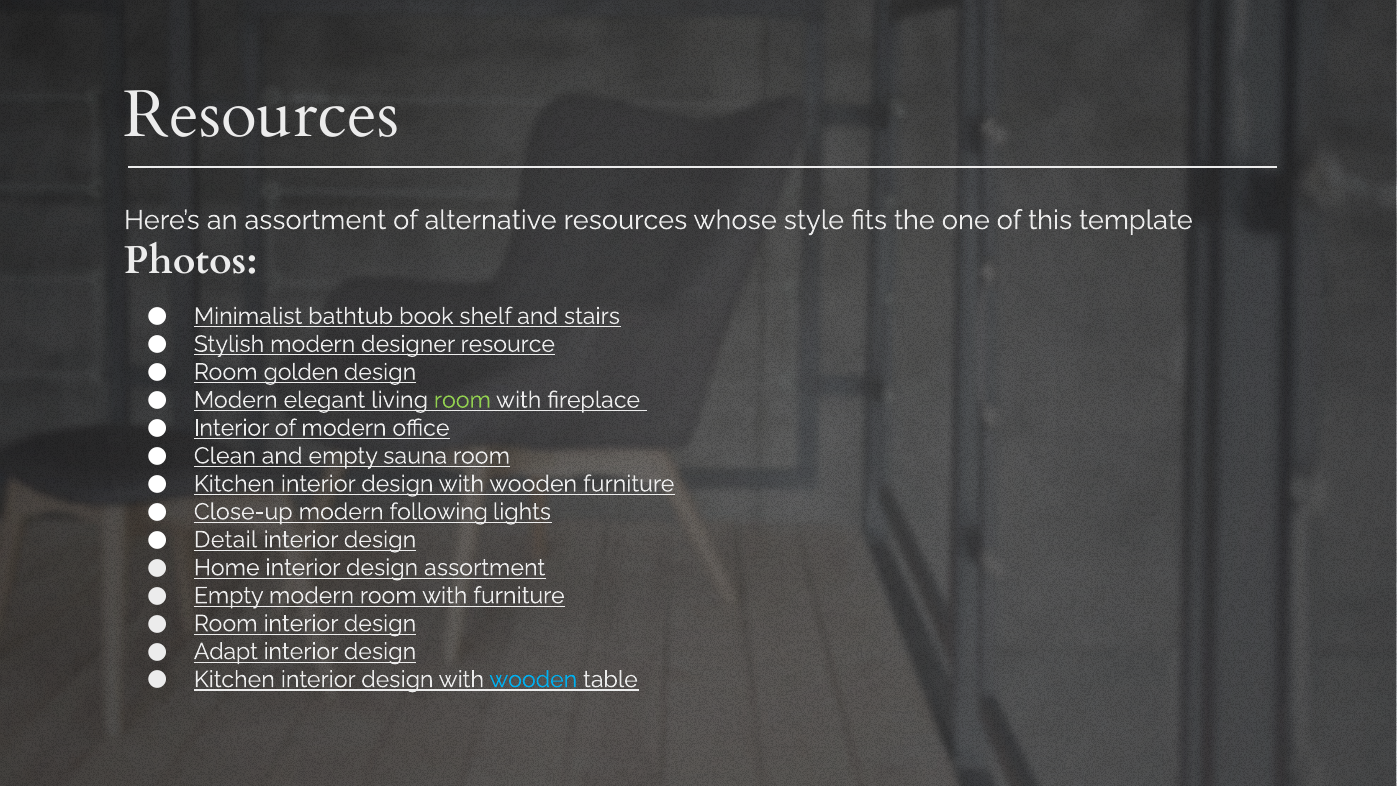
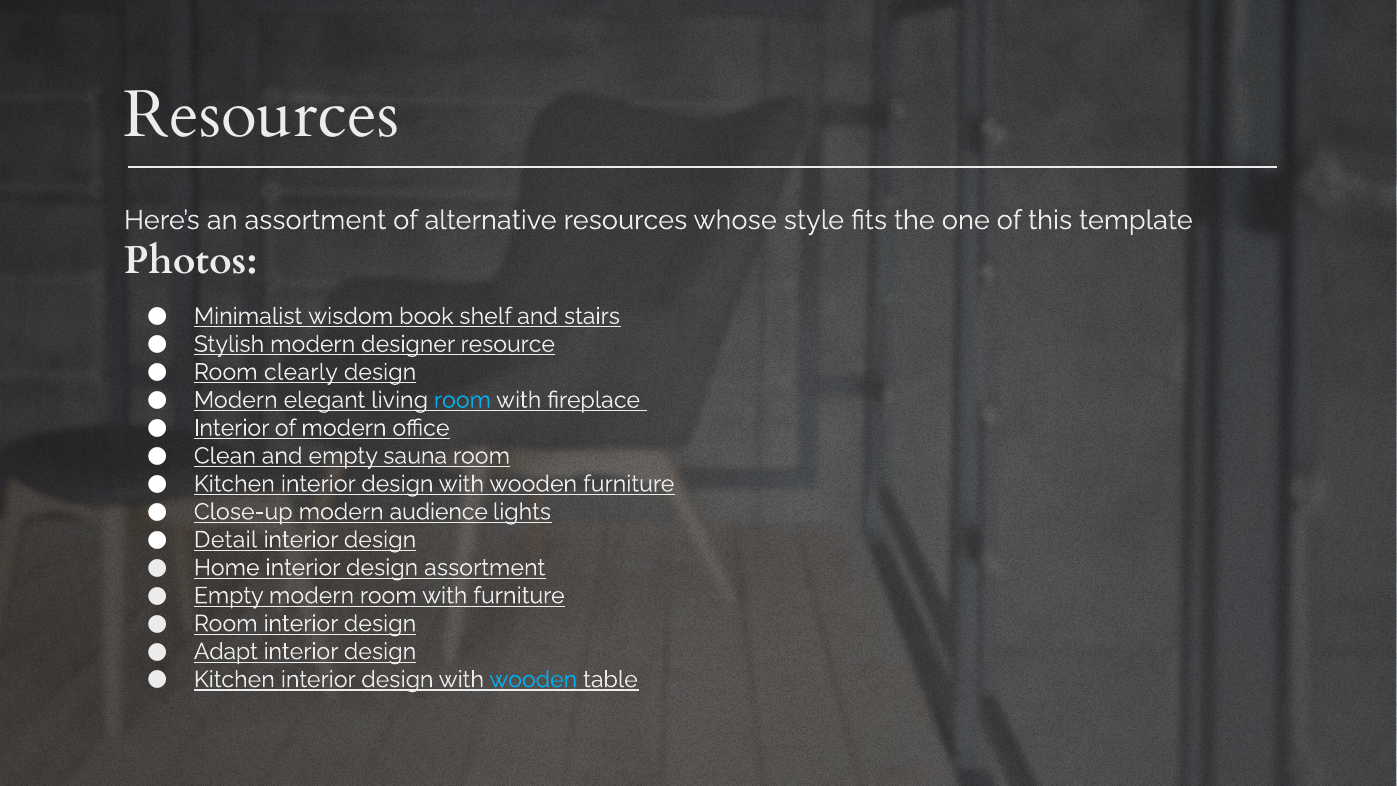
bathtub: bathtub -> wisdom
golden: golden -> clearly
room at (462, 400) colour: light green -> light blue
following: following -> audience
